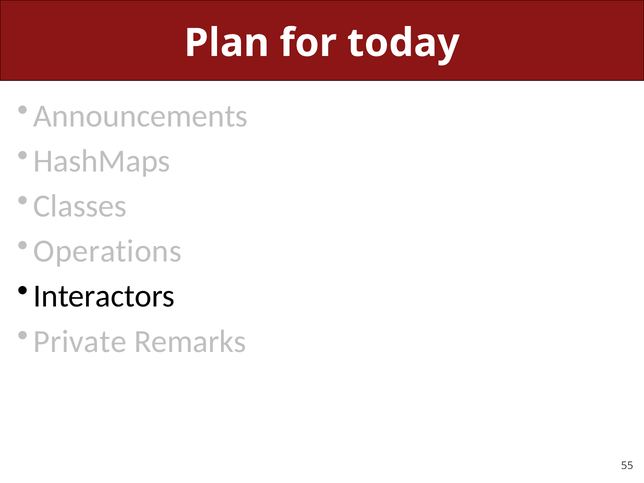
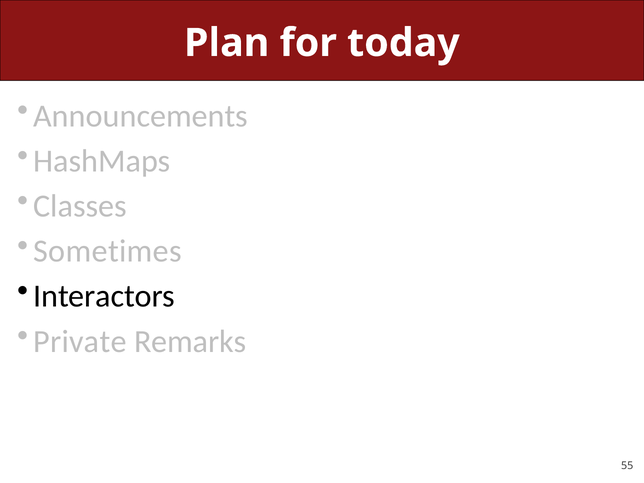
Operations: Operations -> Sometimes
